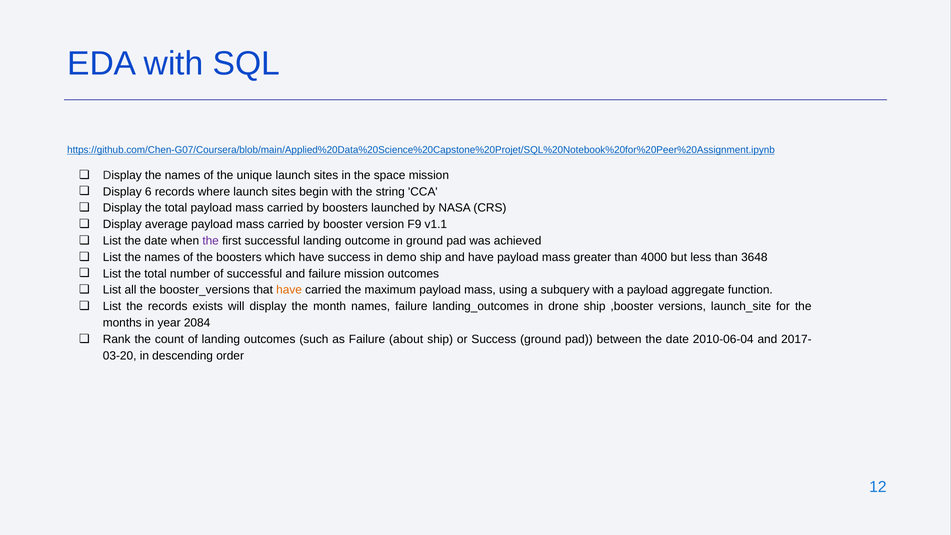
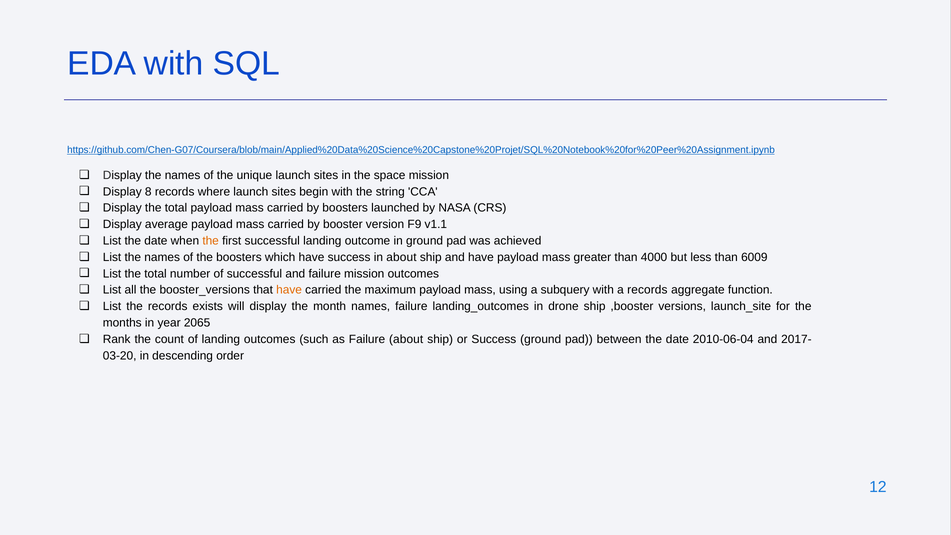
6: 6 -> 8
the at (211, 241) colour: purple -> orange
in demo: demo -> about
3648: 3648 -> 6009
a payload: payload -> records
2084: 2084 -> 2065
